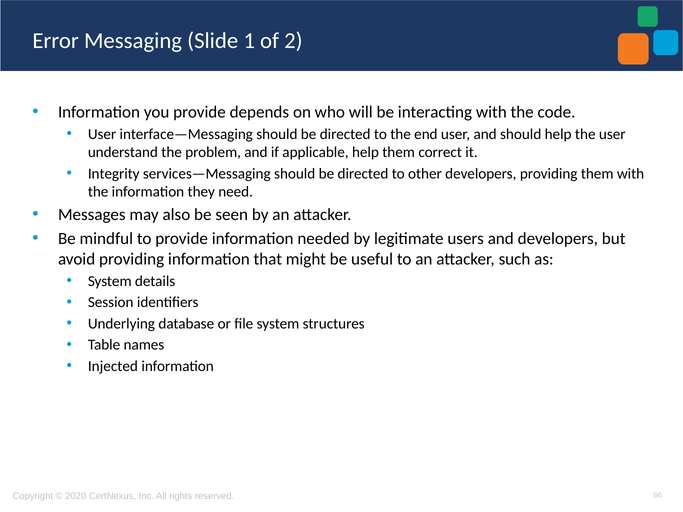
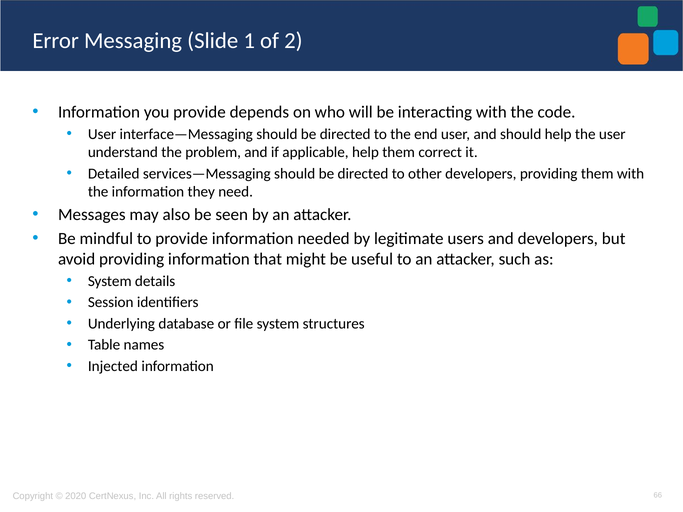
Integrity: Integrity -> Detailed
